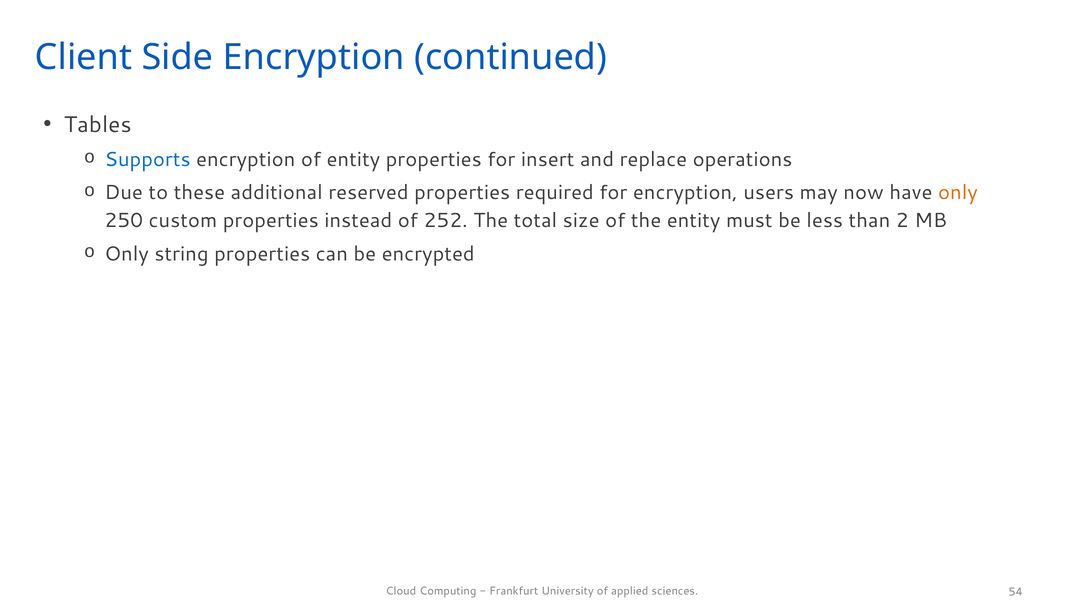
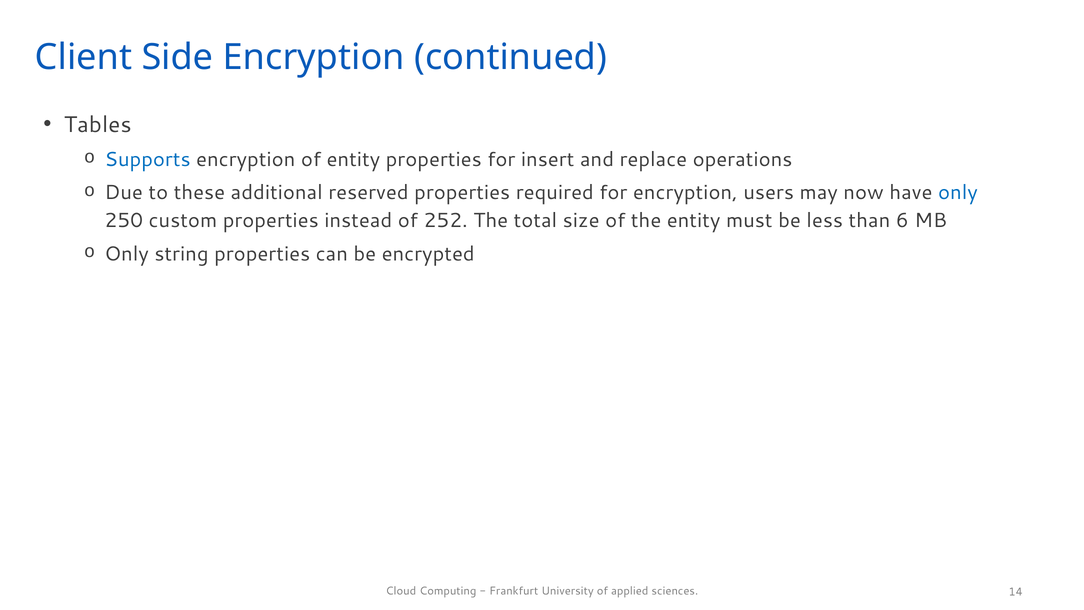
only at (958, 193) colour: orange -> blue
2: 2 -> 6
54: 54 -> 14
